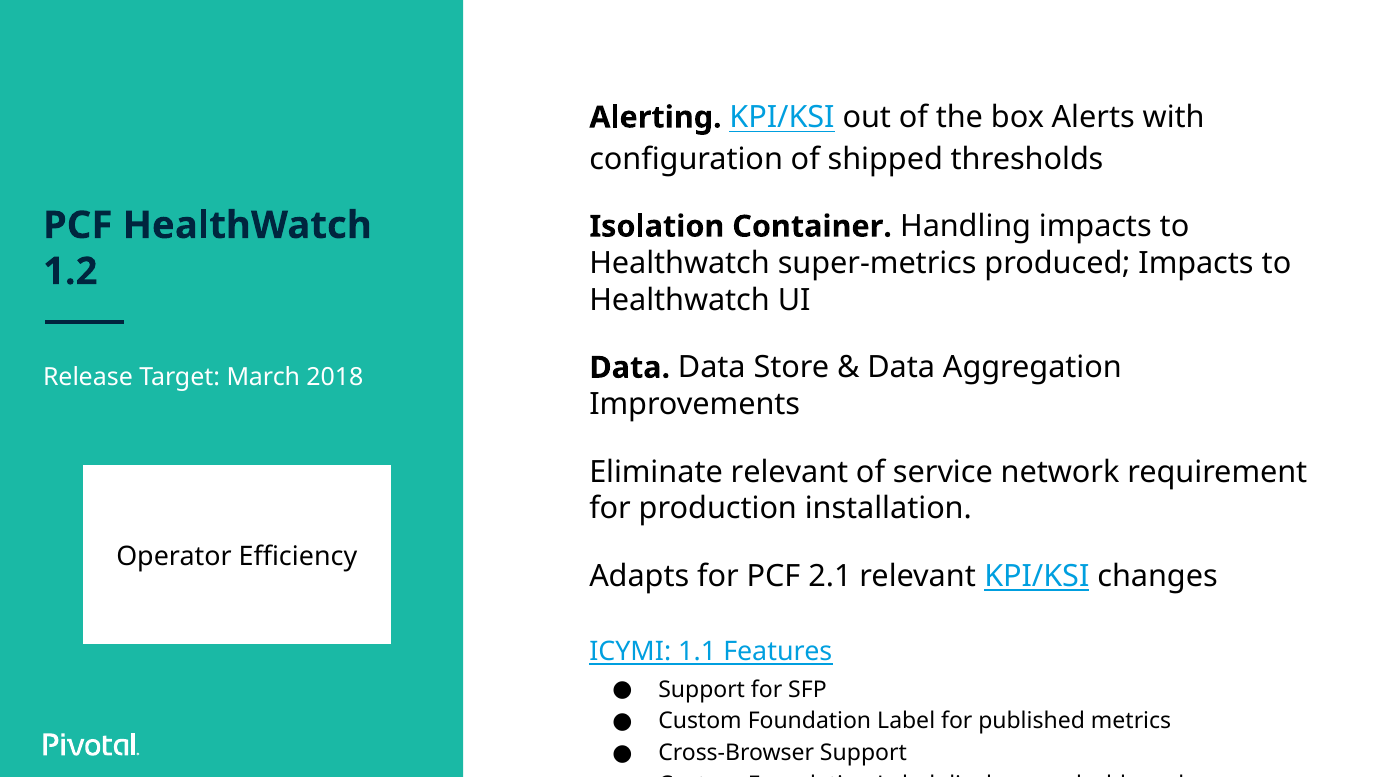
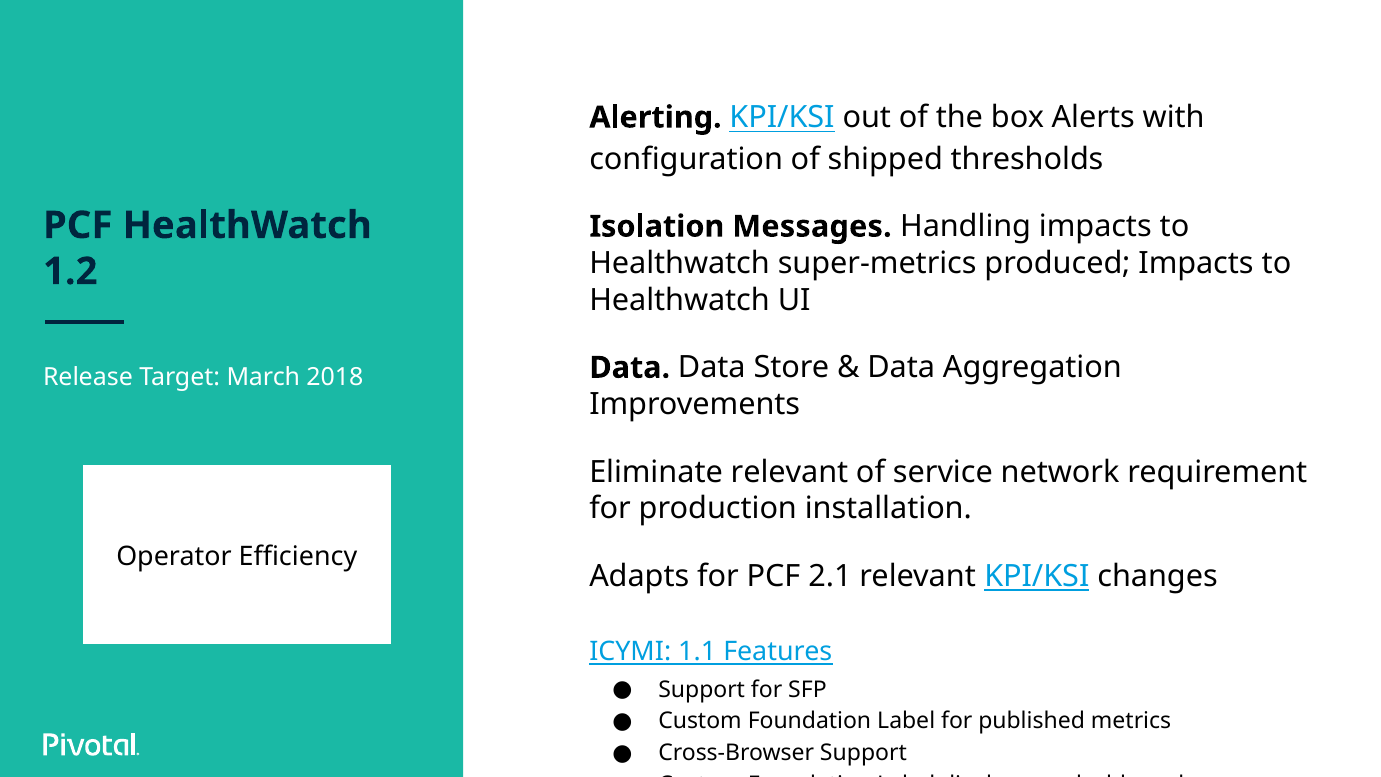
Container: Container -> Messages
